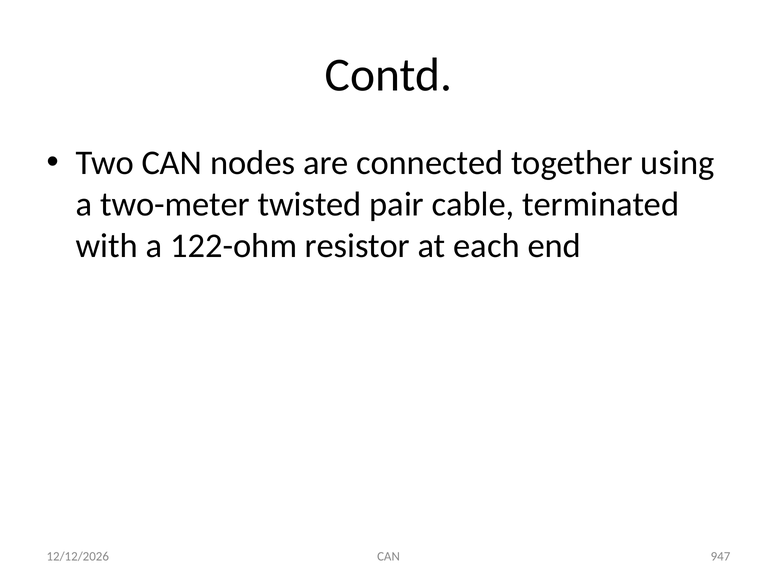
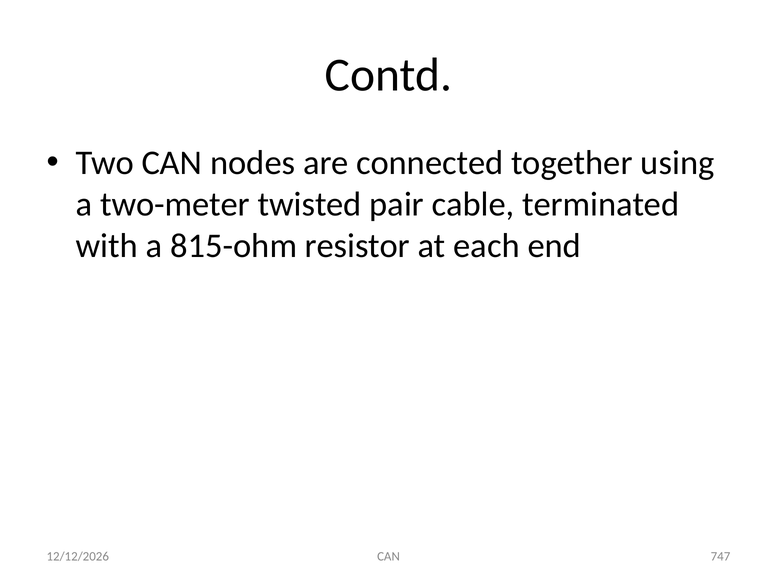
122-ohm: 122-ohm -> 815-ohm
947: 947 -> 747
